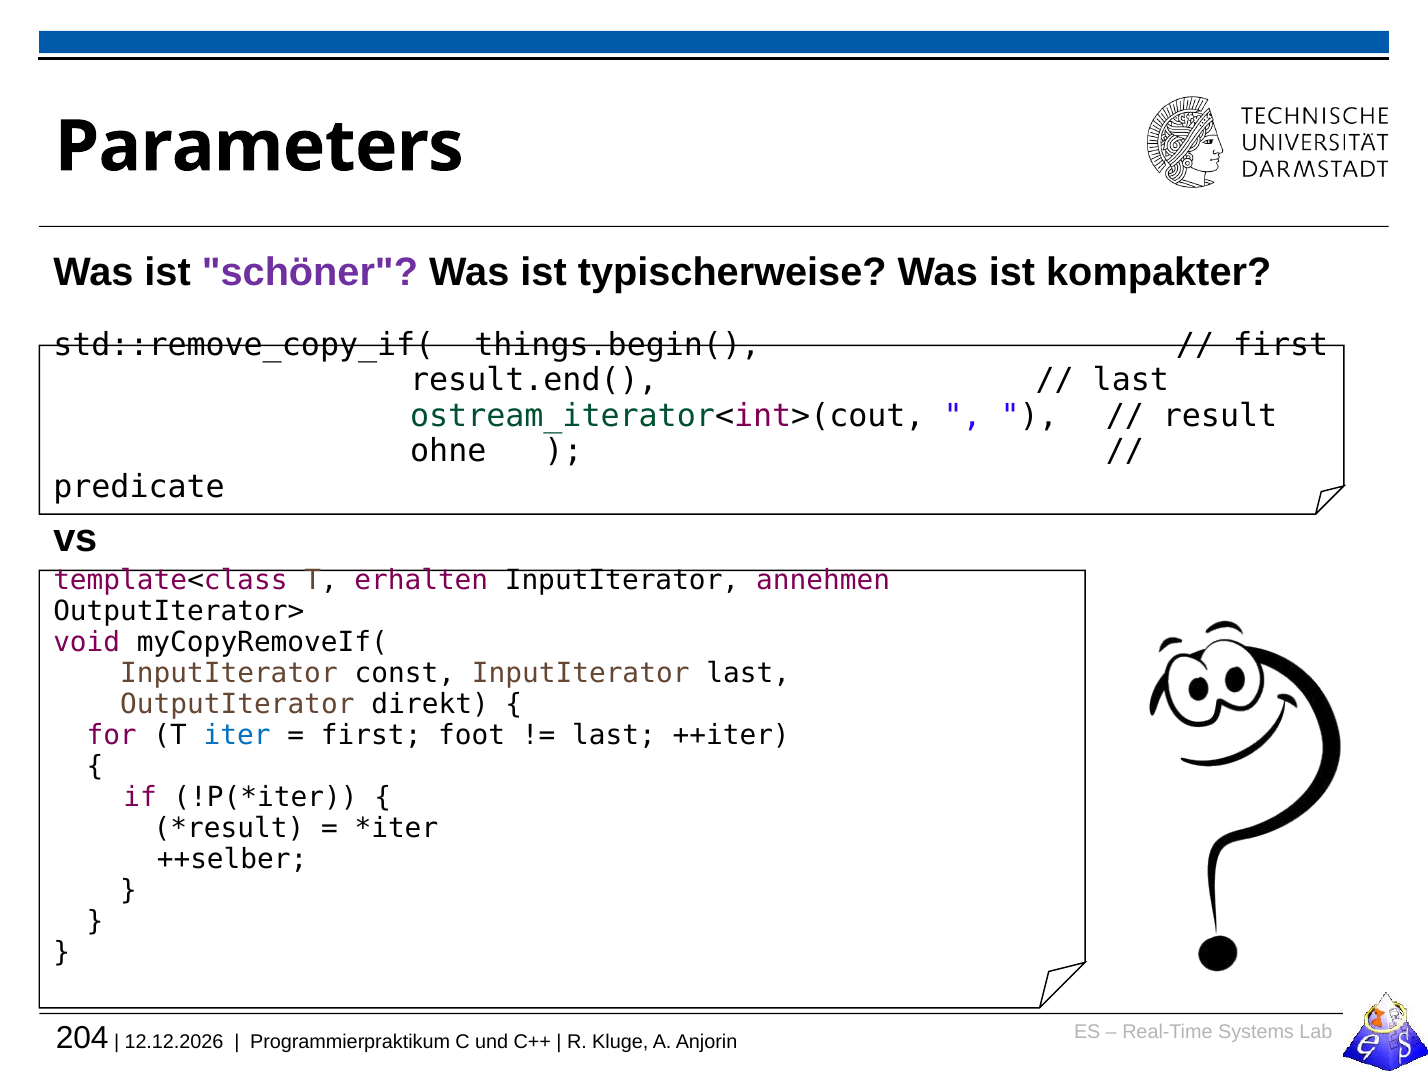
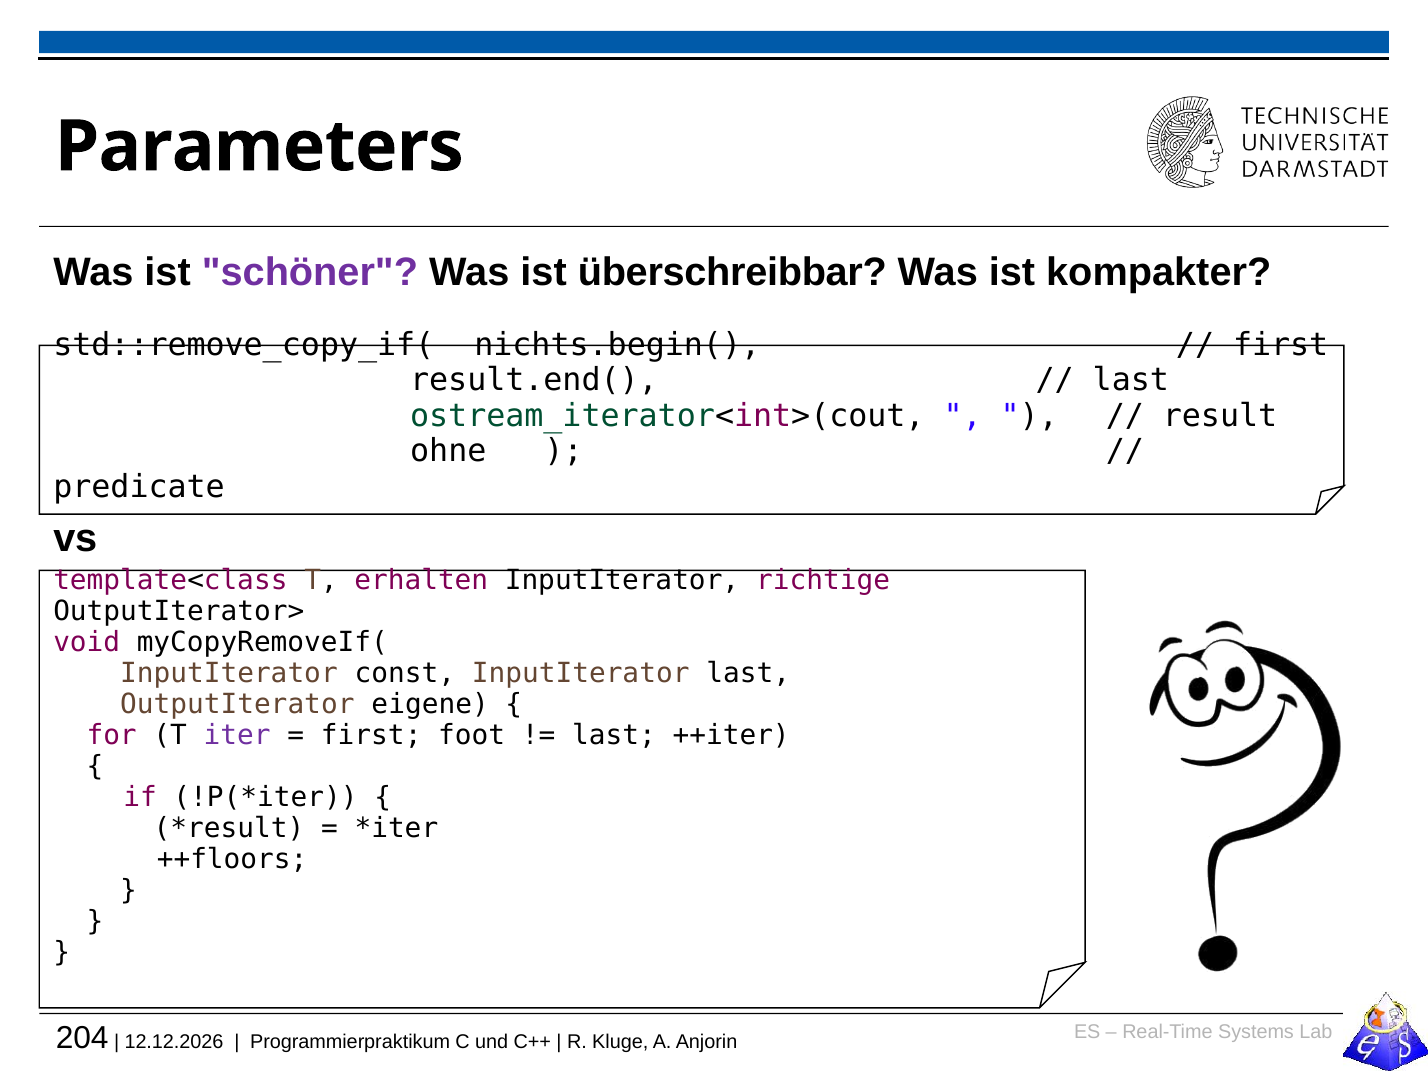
typischerweise: typischerweise -> überschreibbar
things.begin(: things.begin( -> nichts.begin(
annehmen: annehmen -> richtige
direkt: direkt -> eigene
iter colour: blue -> purple
++selber: ++selber -> ++floors
